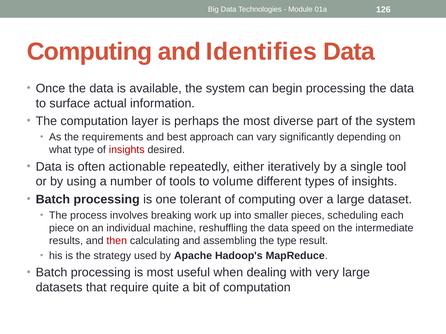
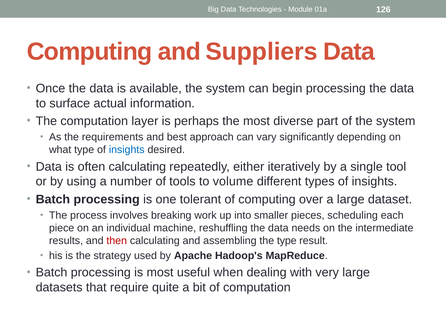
Identifies: Identifies -> Suppliers
insights at (127, 150) colour: red -> blue
often actionable: actionable -> calculating
speed: speed -> needs
